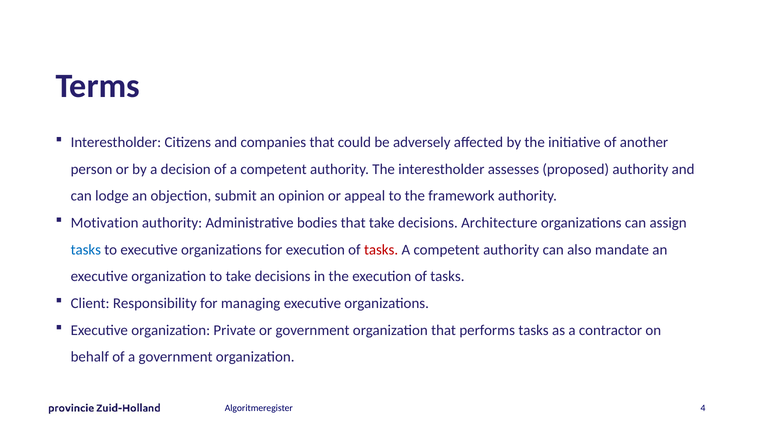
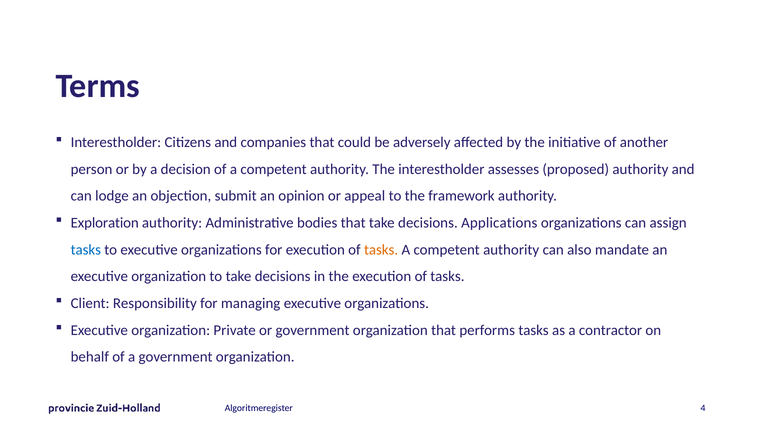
Motivation: Motivation -> Exploration
Architecture: Architecture -> Applications
tasks at (381, 250) colour: red -> orange
